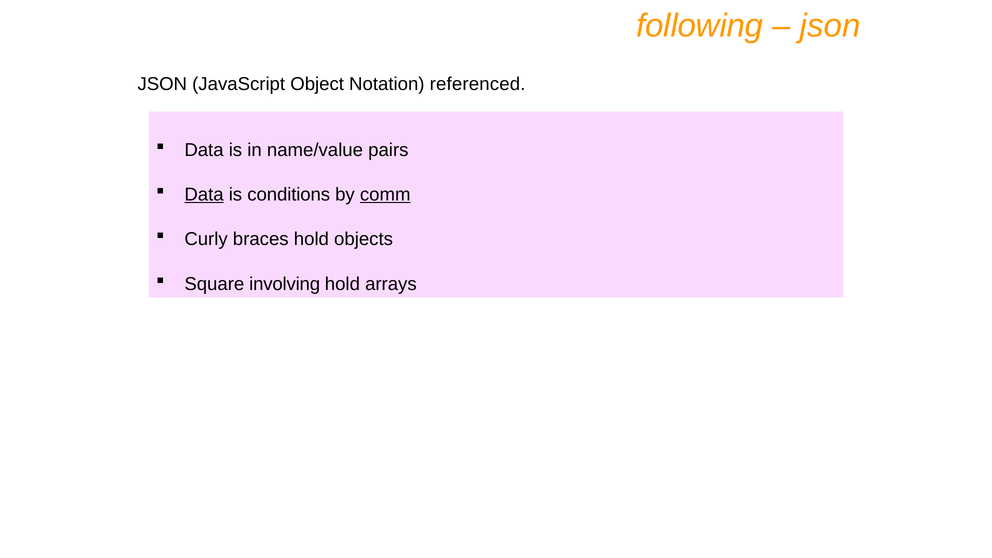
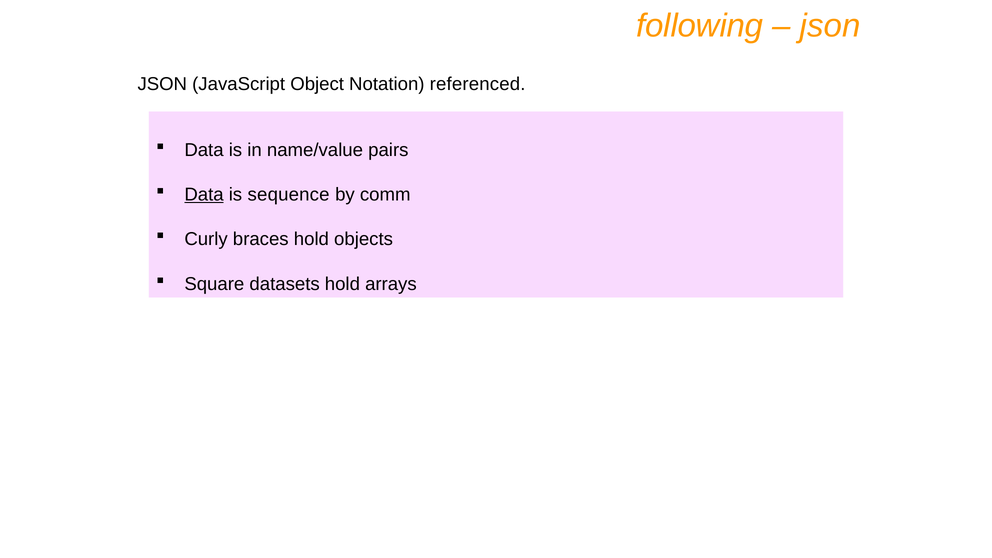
conditions: conditions -> sequence
comm underline: present -> none
involving: involving -> datasets
